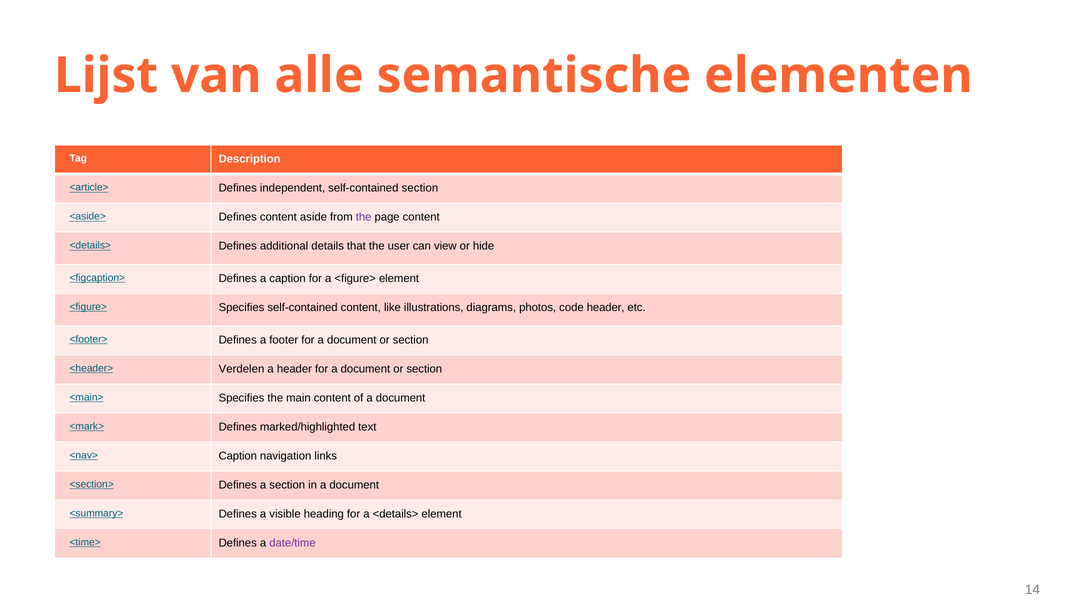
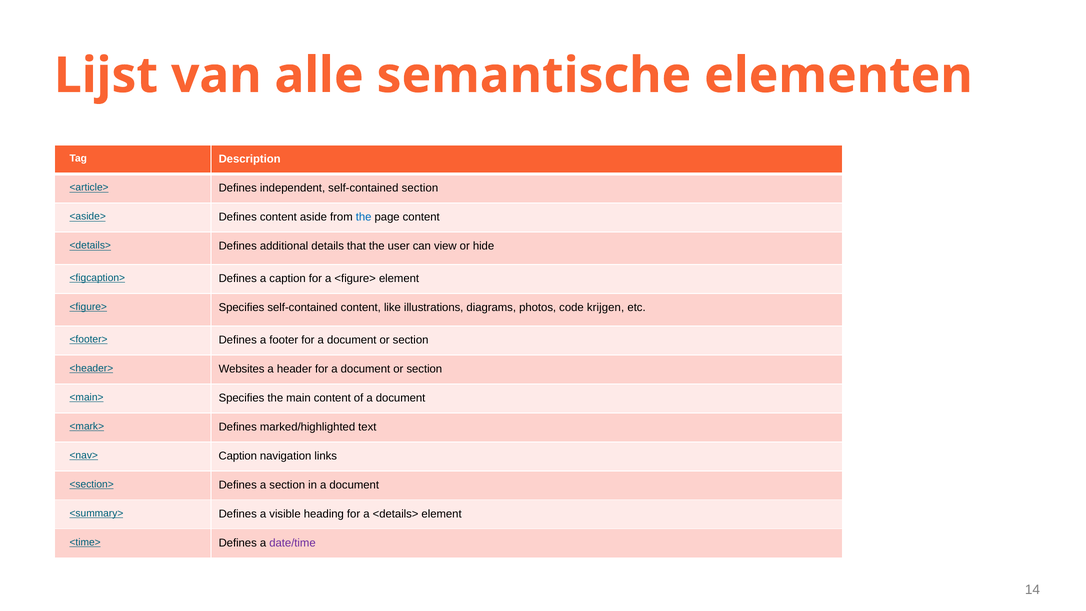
the at (364, 217) colour: purple -> blue
code header: header -> krijgen
Verdelen: Verdelen -> Websites
